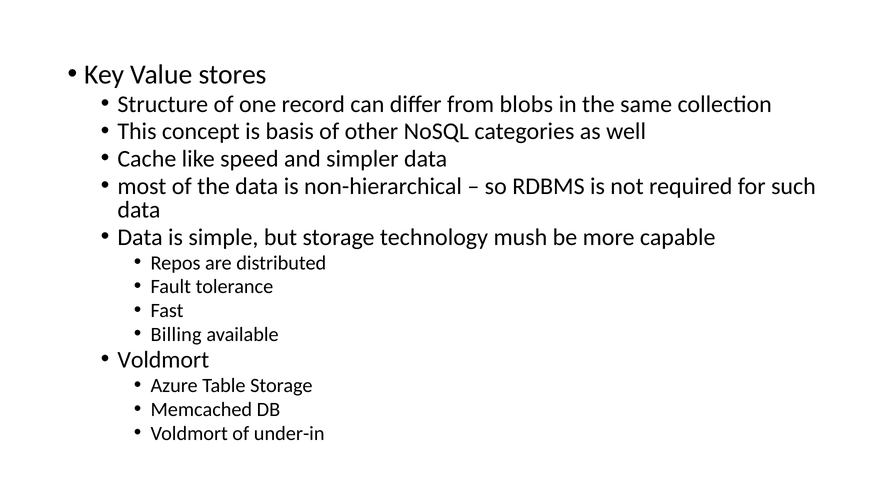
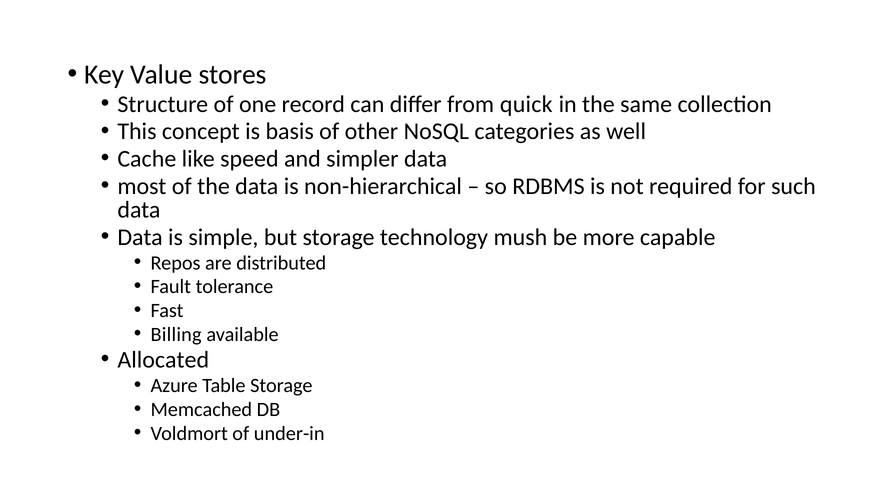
blobs: blobs -> quick
Voldmort at (163, 360): Voldmort -> Allocated
